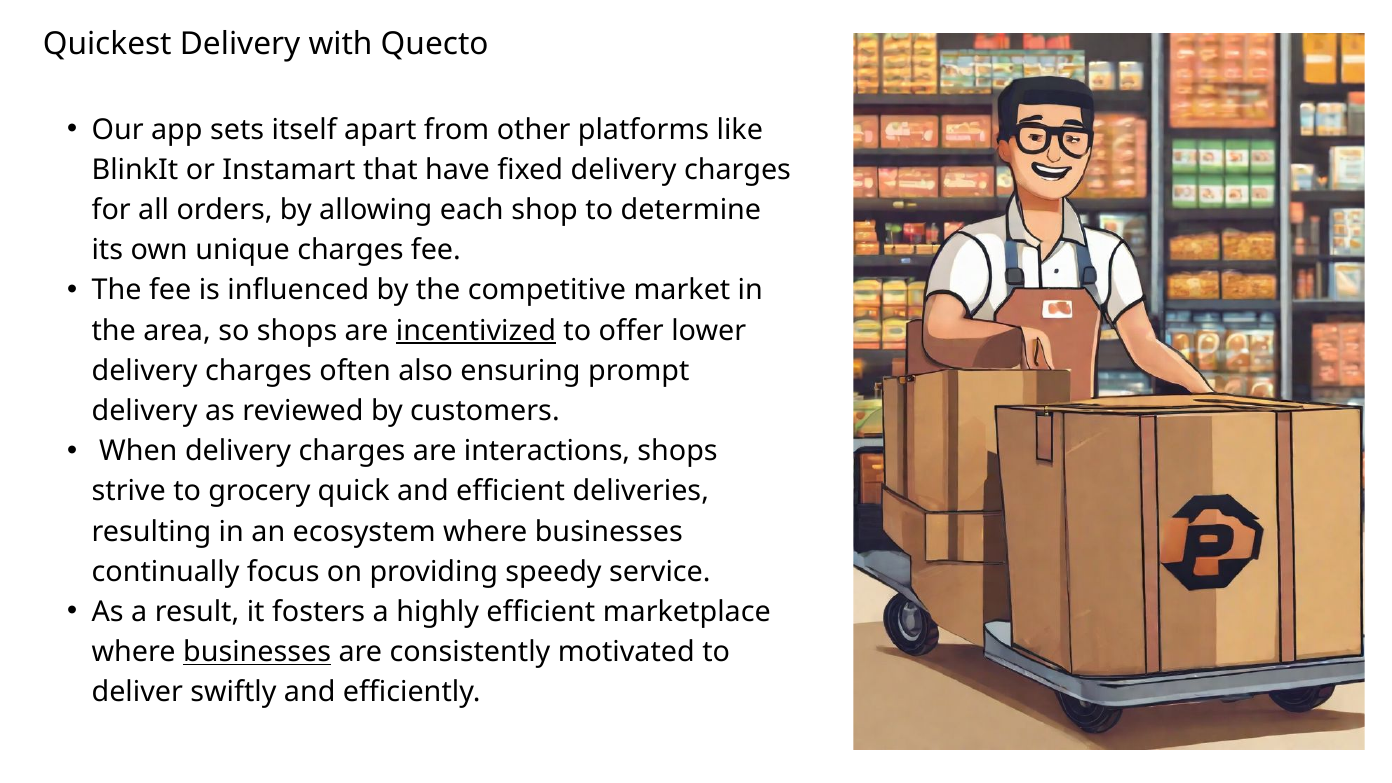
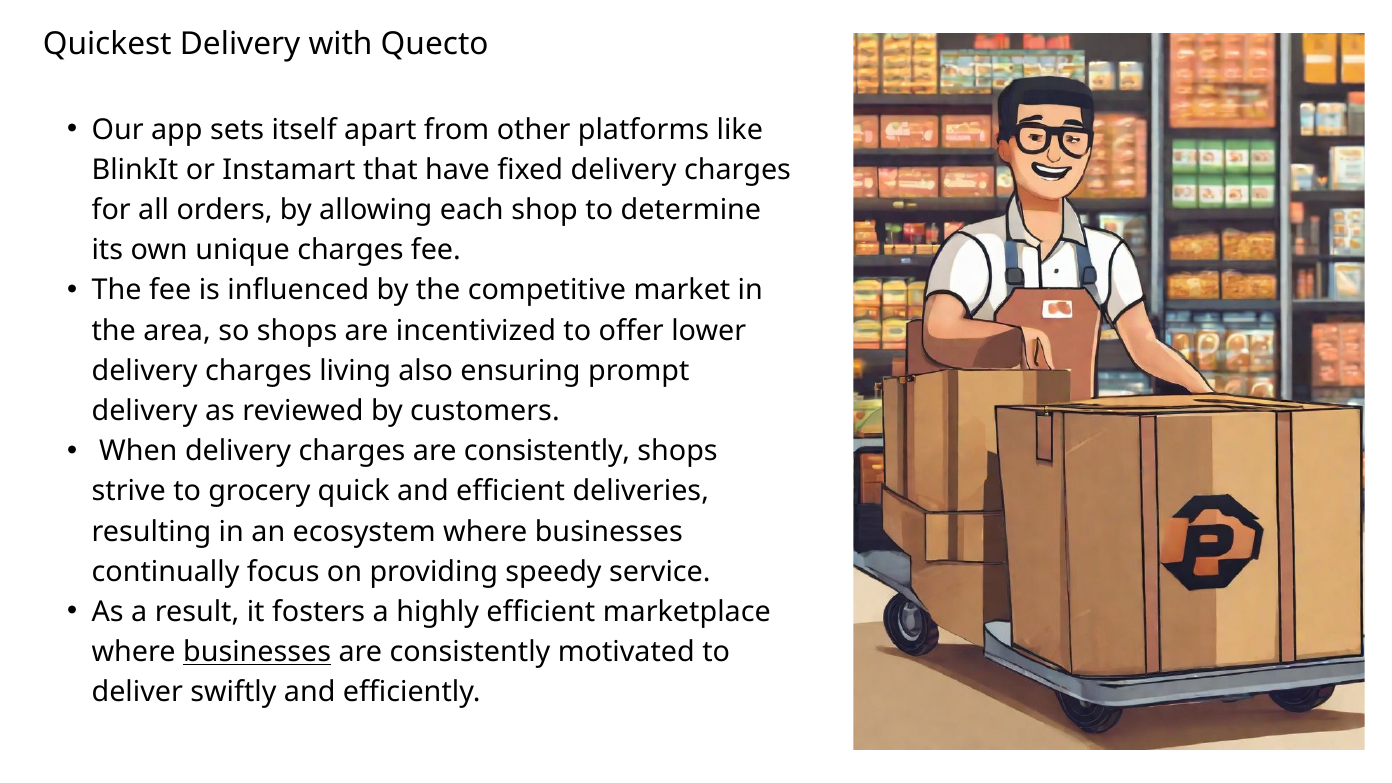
incentivized underline: present -> none
often: often -> living
charges are interactions: interactions -> consistently
